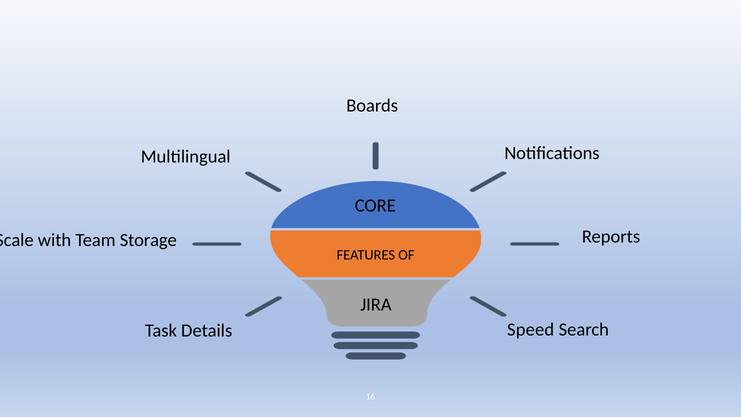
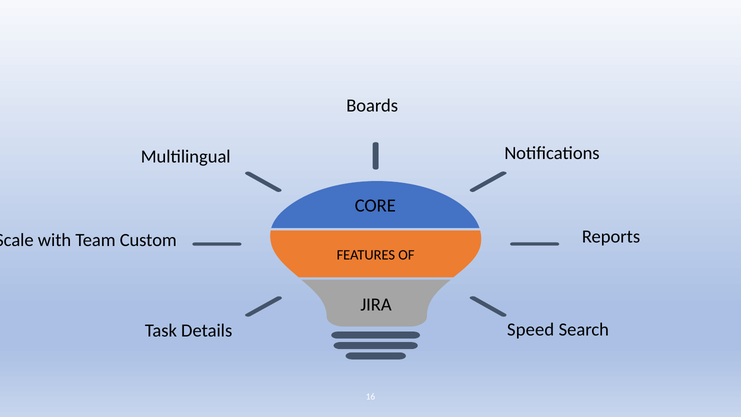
Storage: Storage -> Custom
